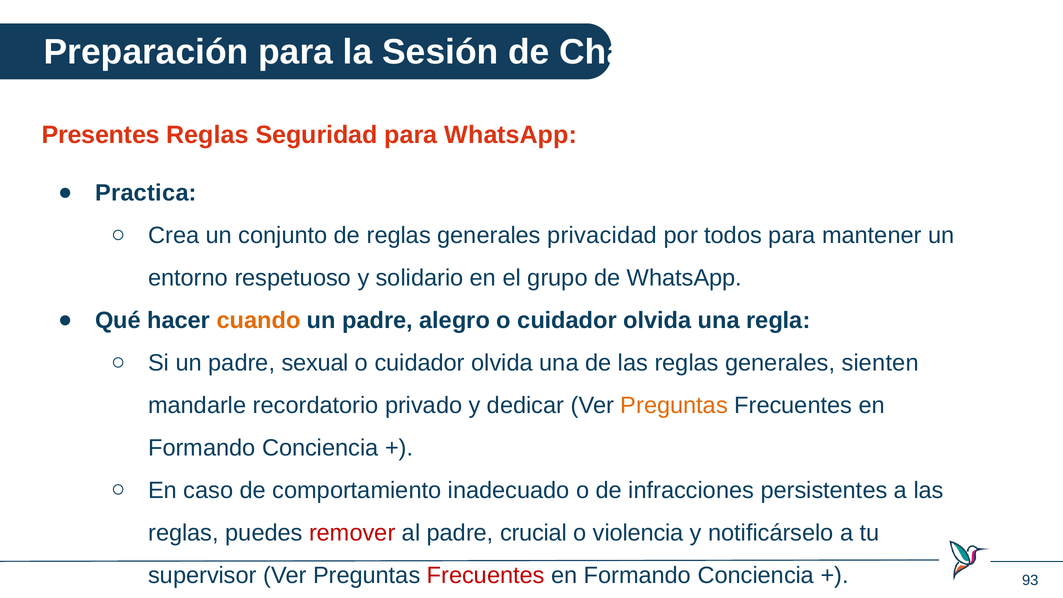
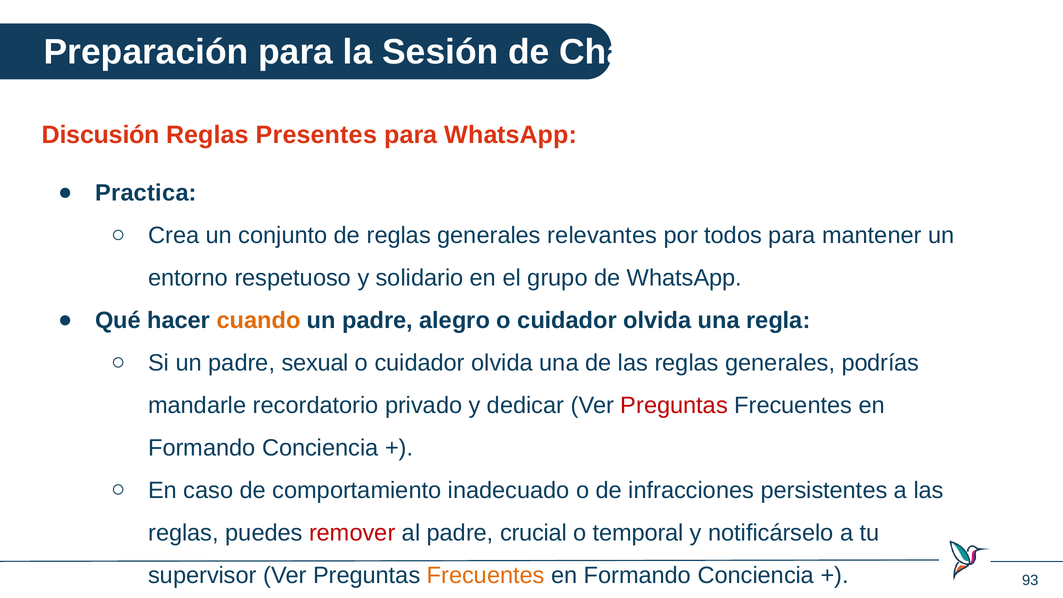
Presentes: Presentes -> Discusión
Seguridad: Seguridad -> Presentes
privacidad: privacidad -> relevantes
sienten: sienten -> podrías
Preguntas at (674, 406) colour: orange -> red
violencia: violencia -> temporal
Frecuentes at (486, 575) colour: red -> orange
